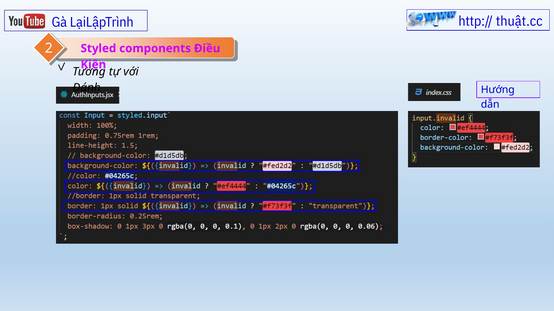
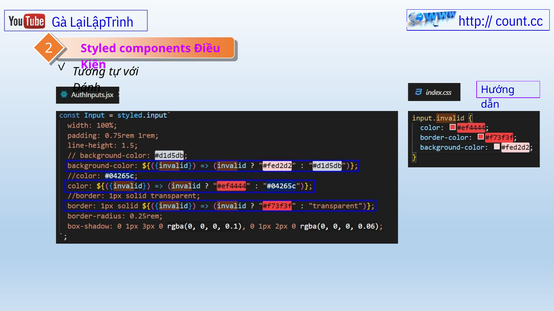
thuật.cc: thuật.cc -> count.cc
